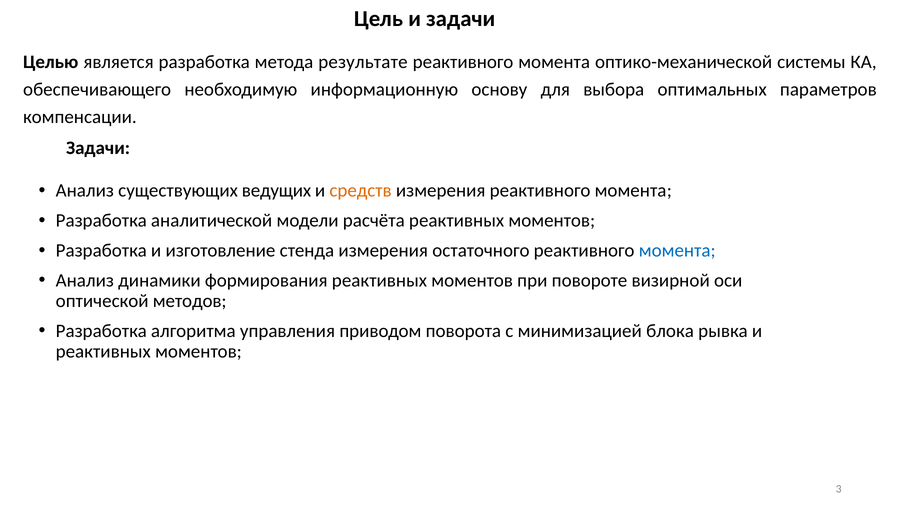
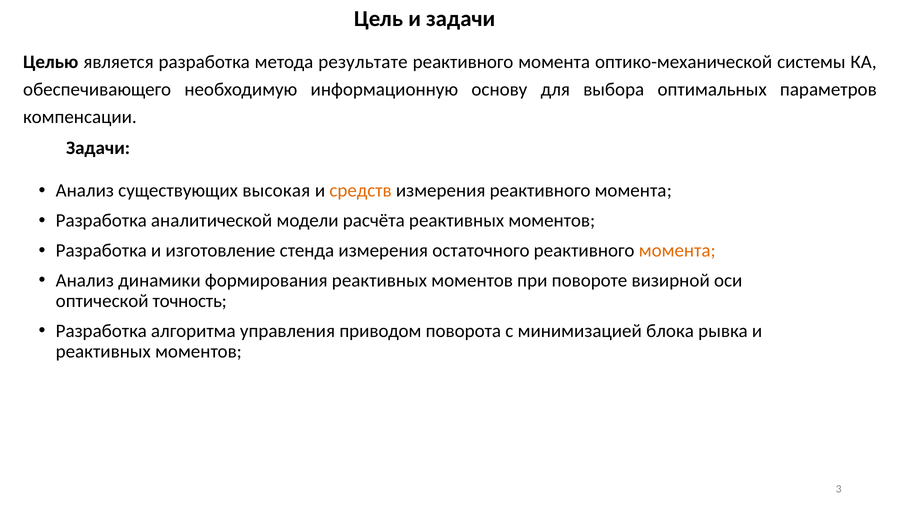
ведущих: ведущих -> высокая
момента at (677, 251) colour: blue -> orange
методов: методов -> точность
